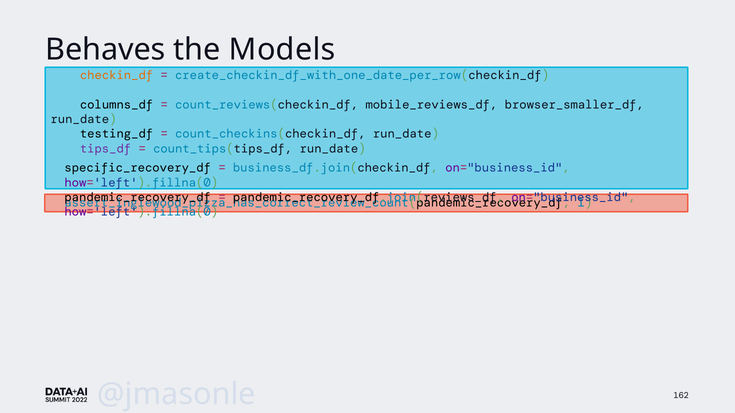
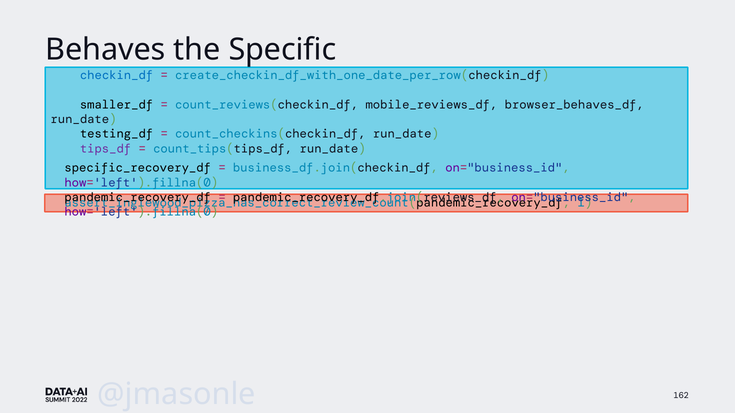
Models: Models -> Specific
checkin_df colour: orange -> blue
columns_df: columns_df -> smaller_df
browser_smaller_df: browser_smaller_df -> browser_behaves_df
